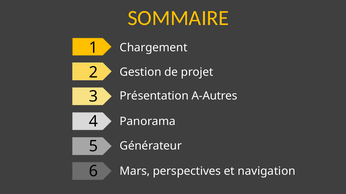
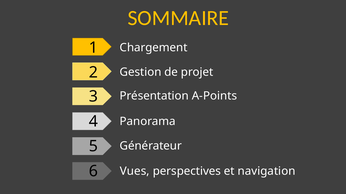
A-Autres: A-Autres -> A-Points
Mars: Mars -> Vues
